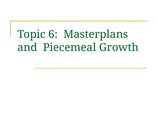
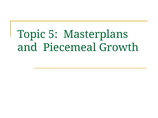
6: 6 -> 5
